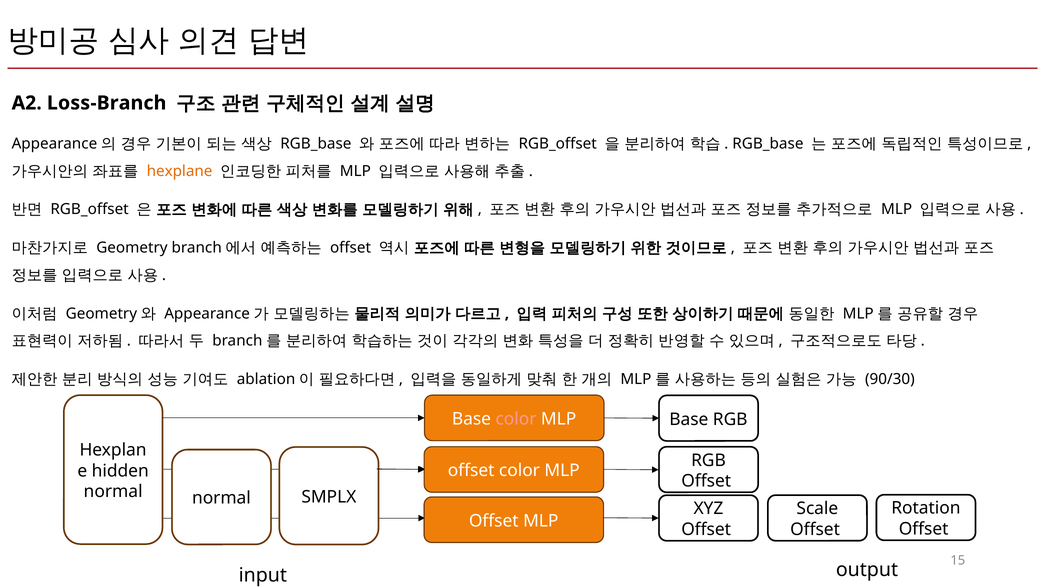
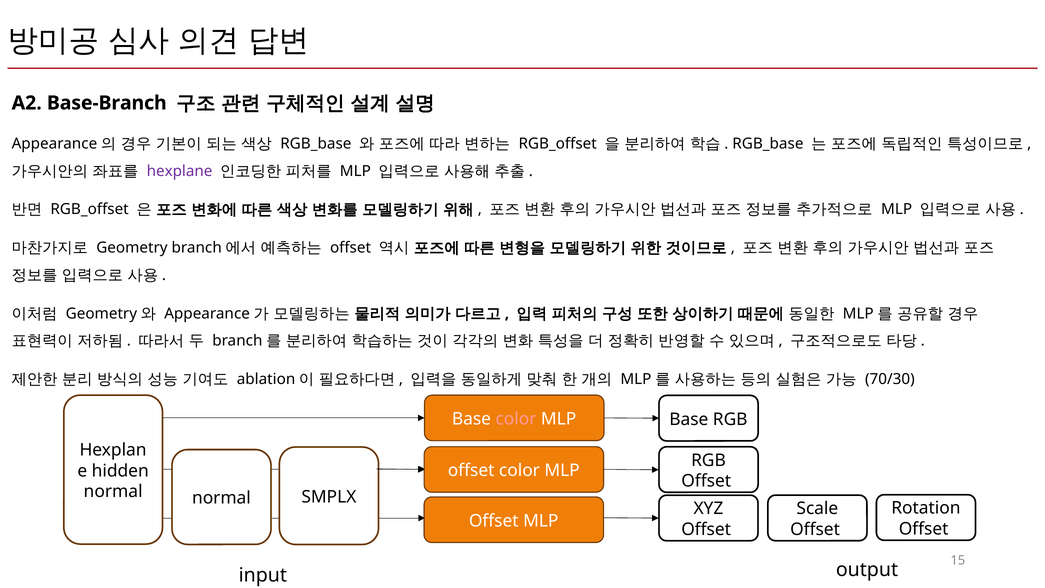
Loss-Branch: Loss-Branch -> Base-Branch
hexplane colour: orange -> purple
90/30: 90/30 -> 70/30
